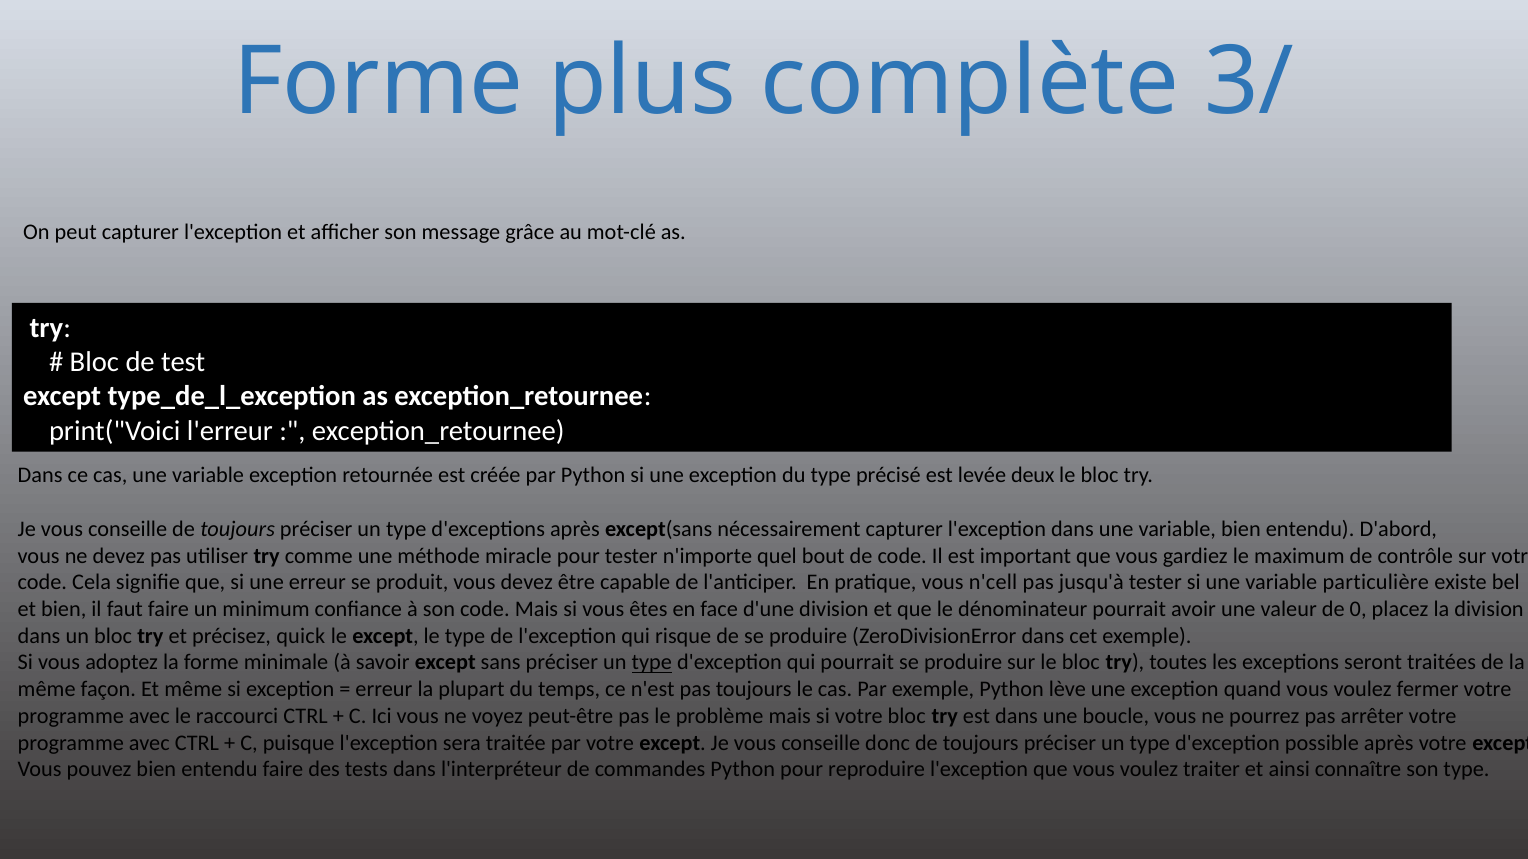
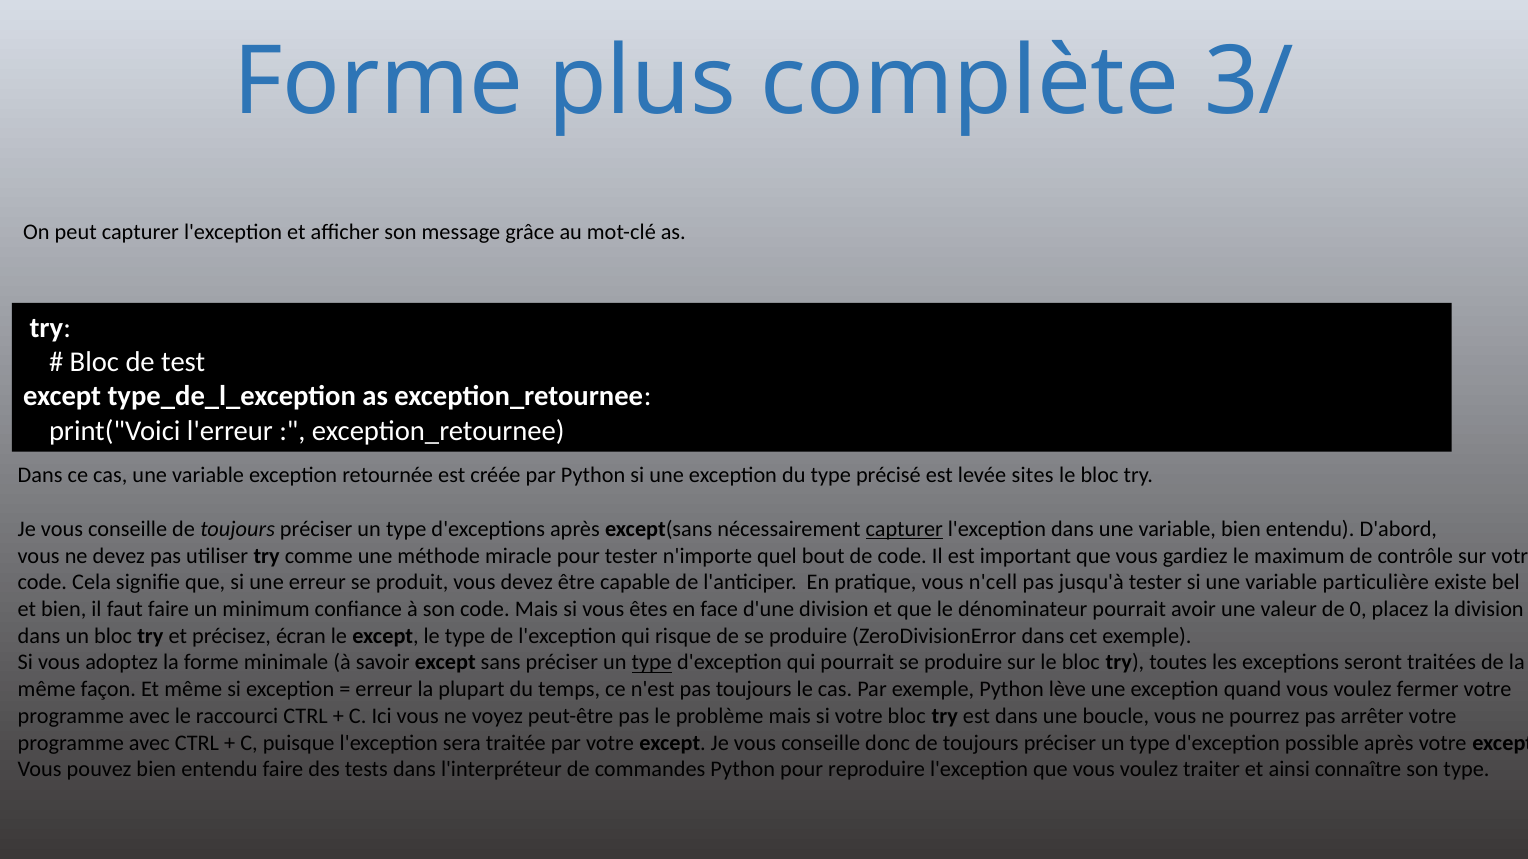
deux: deux -> sites
capturer at (904, 529) underline: none -> present
quick: quick -> écran
